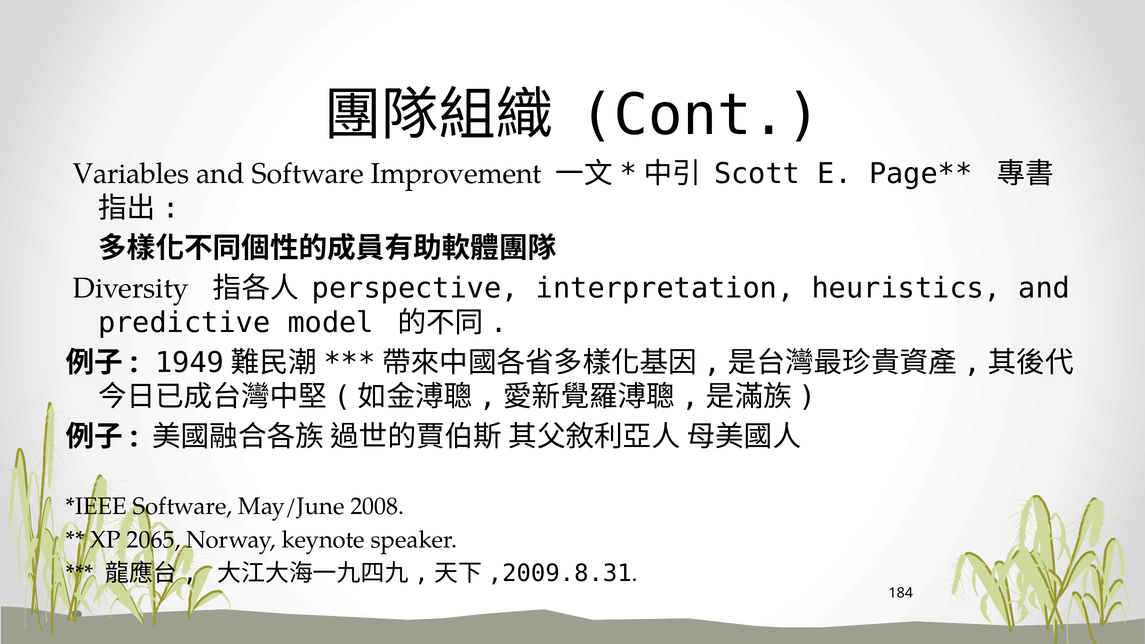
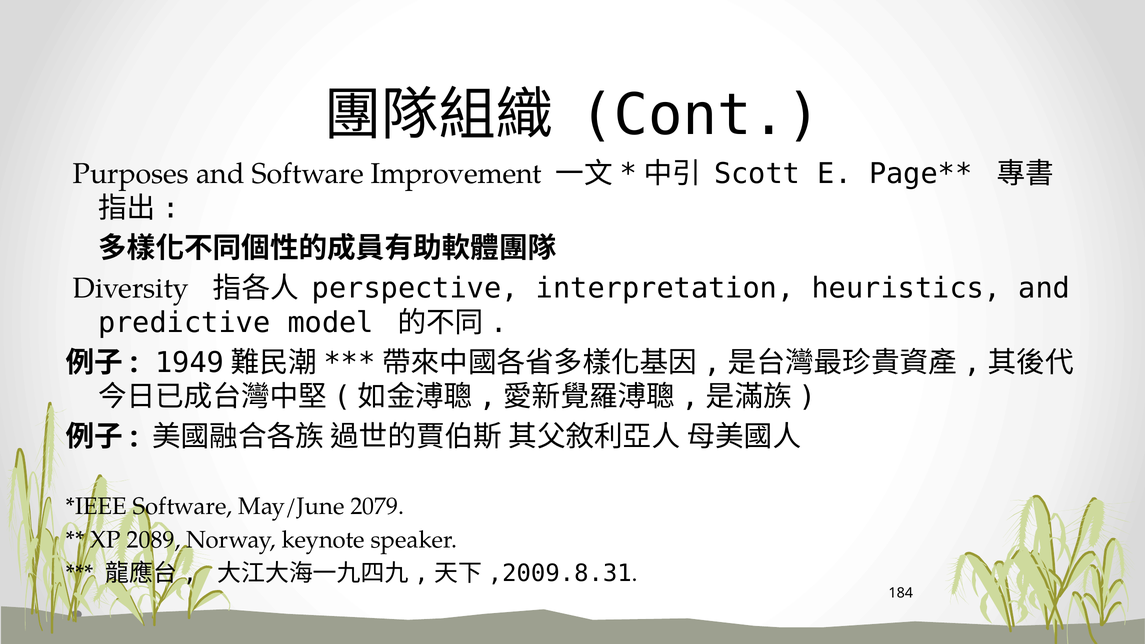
Variables: Variables -> Purposes
2008: 2008 -> 2079
2065: 2065 -> 2089
